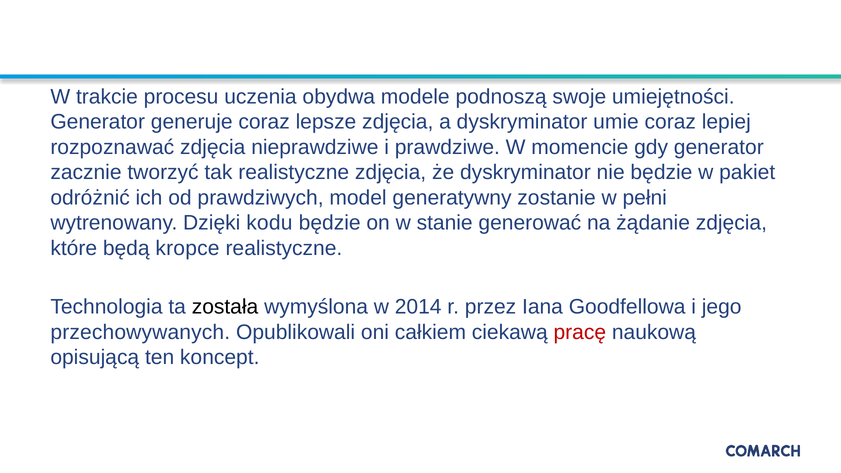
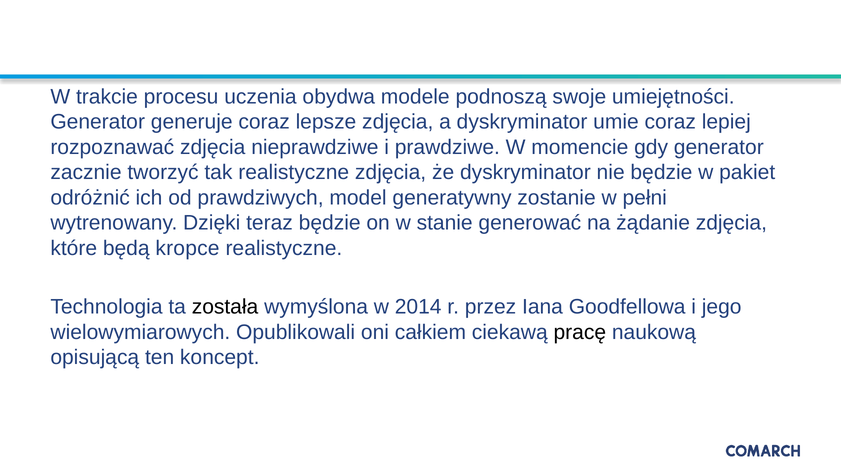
kodu: kodu -> teraz
przechowywanych: przechowywanych -> wielowymiarowych
pracę colour: red -> black
